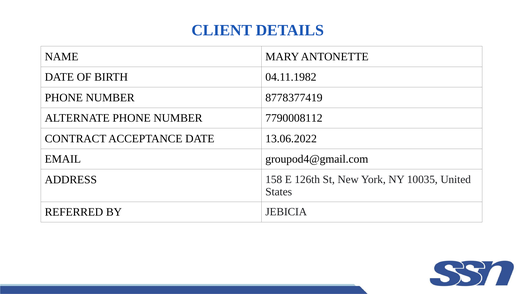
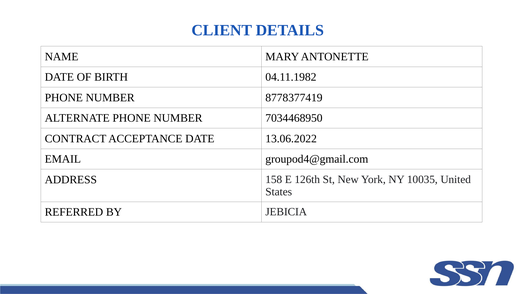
7790008112: 7790008112 -> 7034468950
